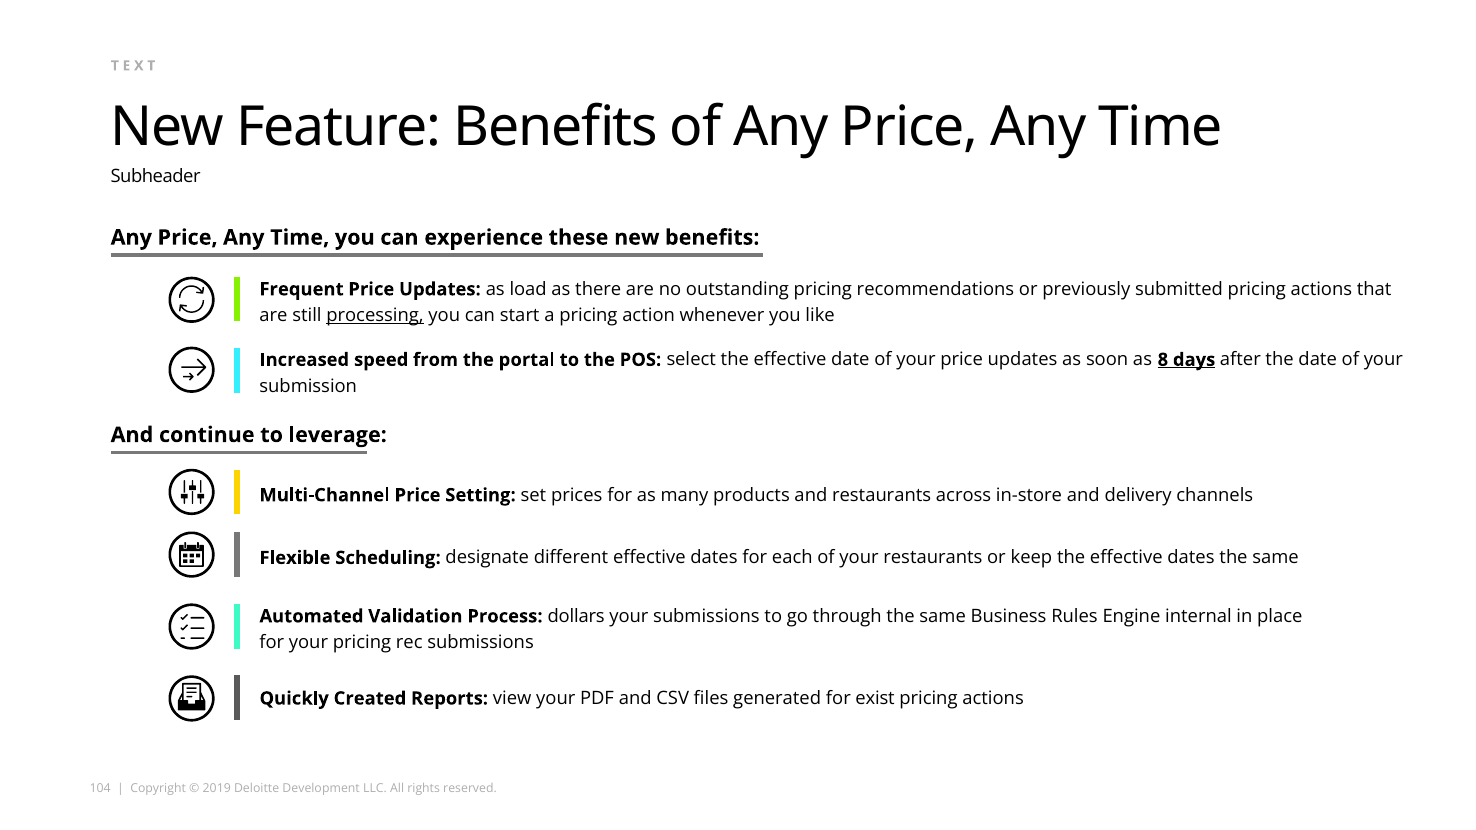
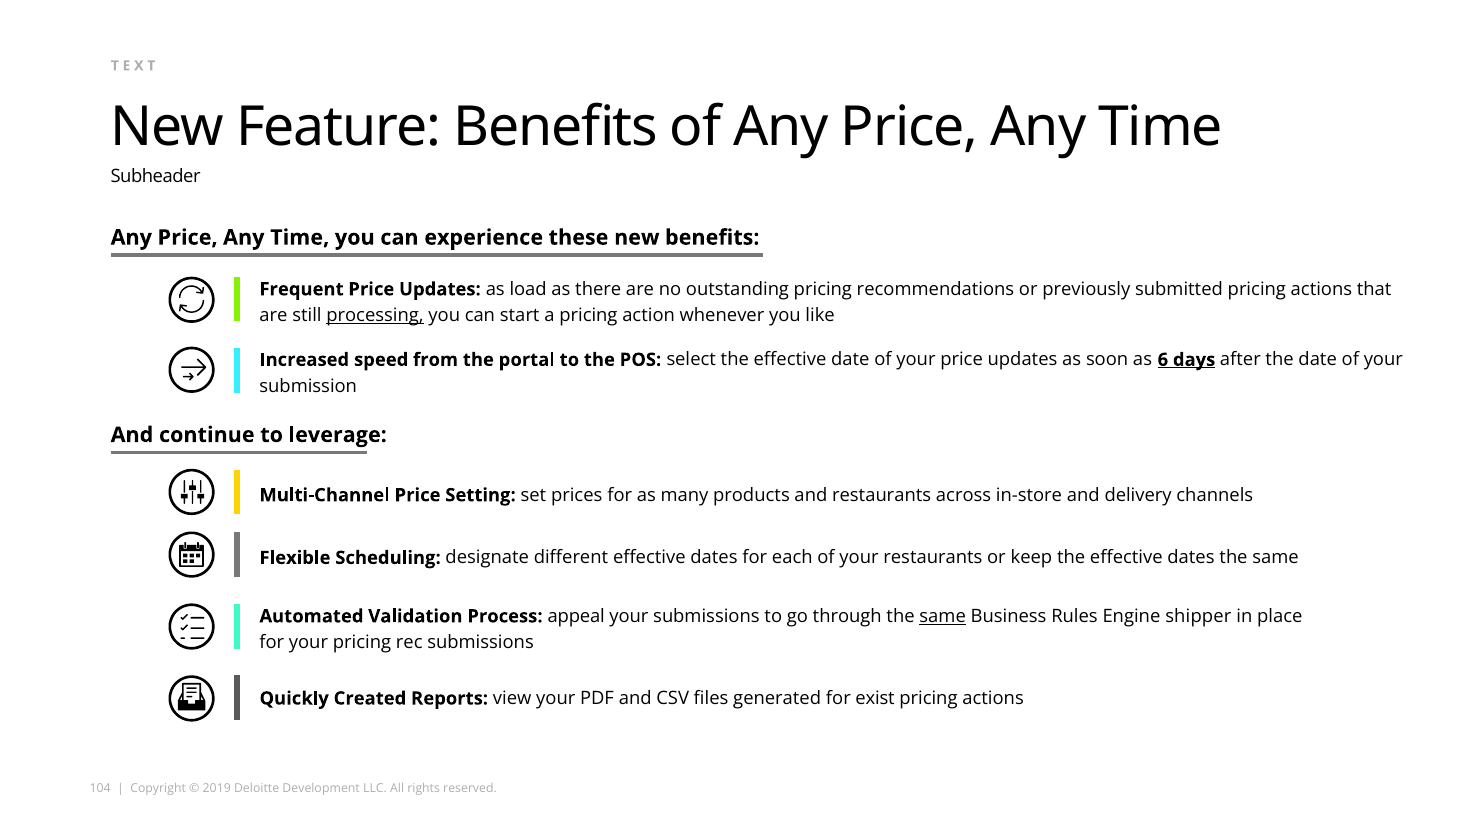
8: 8 -> 6
dollars: dollars -> appeal
same at (943, 616) underline: none -> present
internal: internal -> shipper
